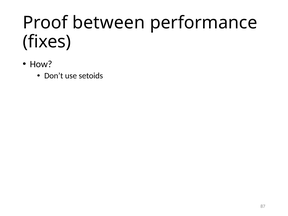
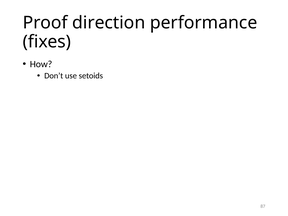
between: between -> direction
